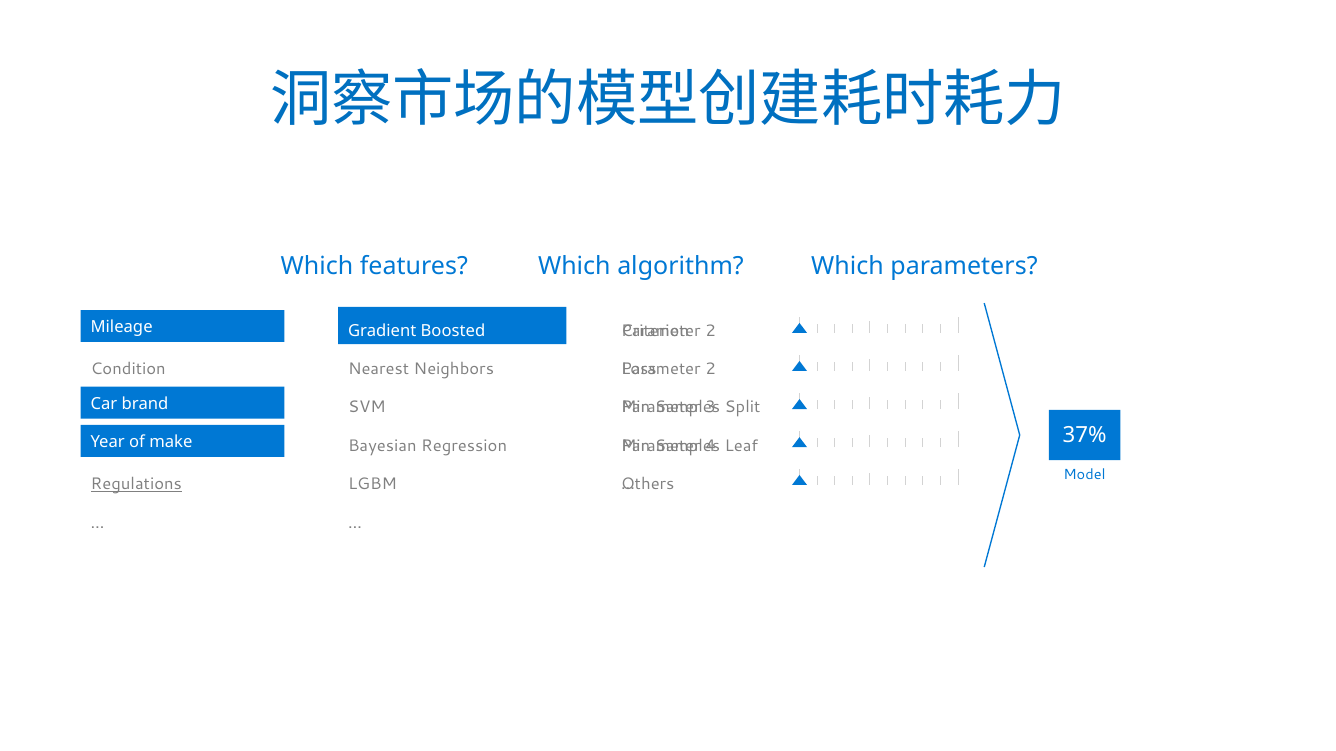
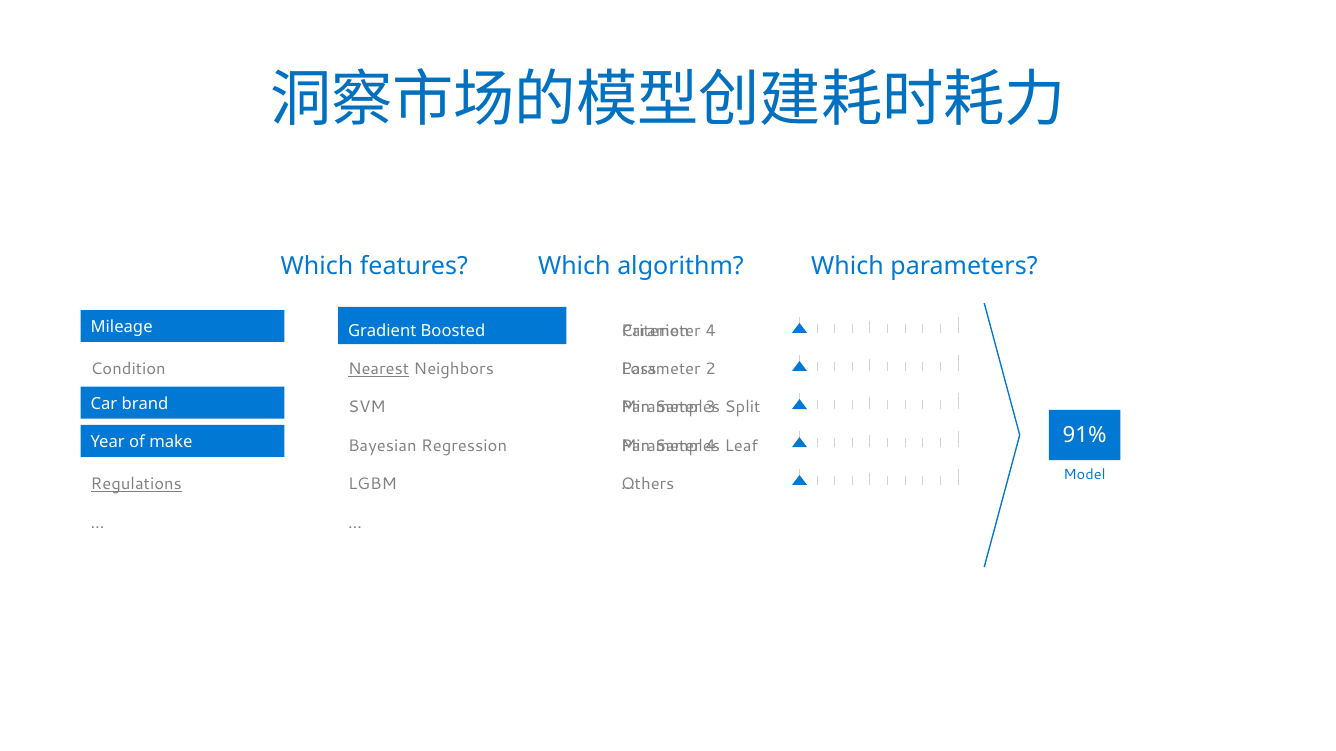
2 at (711, 331): 2 -> 4
Nearest underline: none -> present
37%: 37% -> 91%
